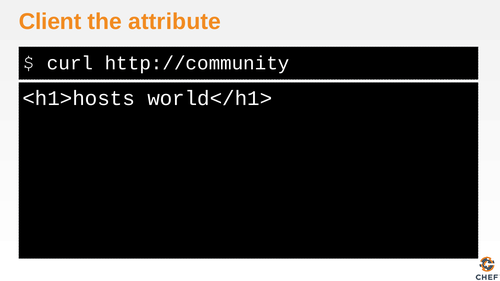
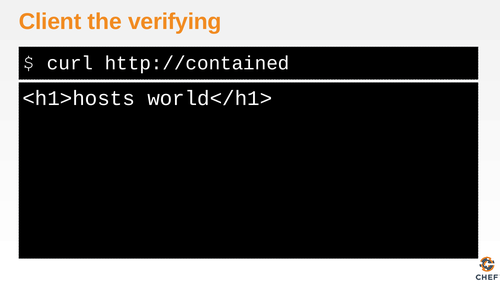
attribute: attribute -> verifying
http://community: http://community -> http://contained
